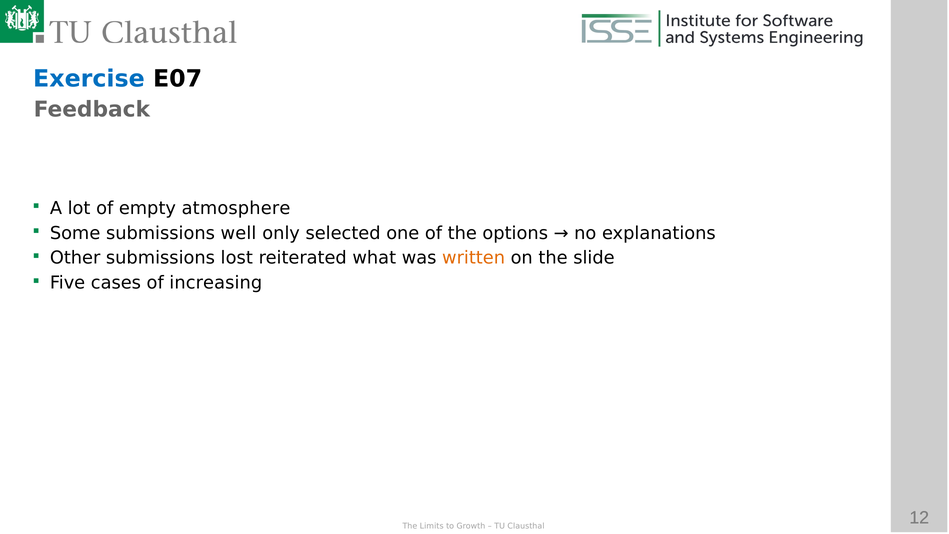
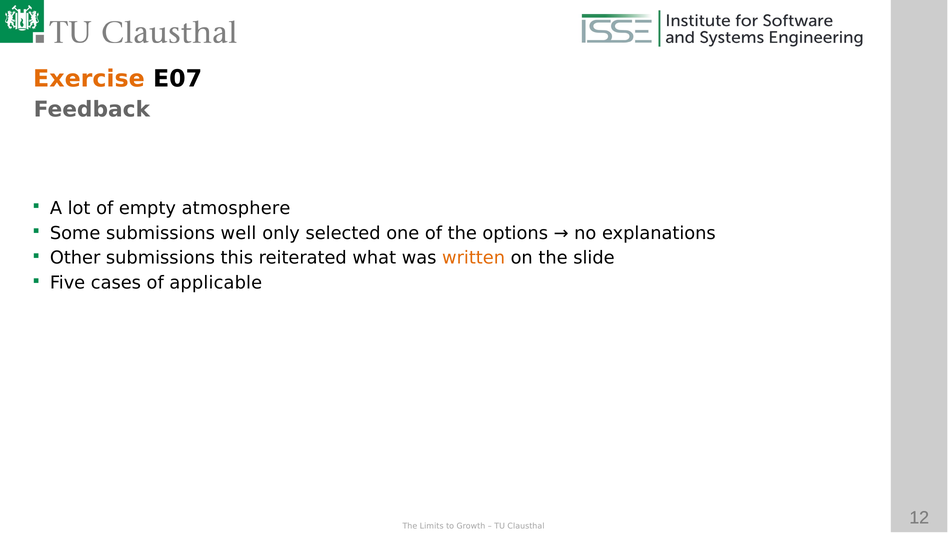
Exercise colour: blue -> orange
lost: lost -> this
increasing: increasing -> applicable
